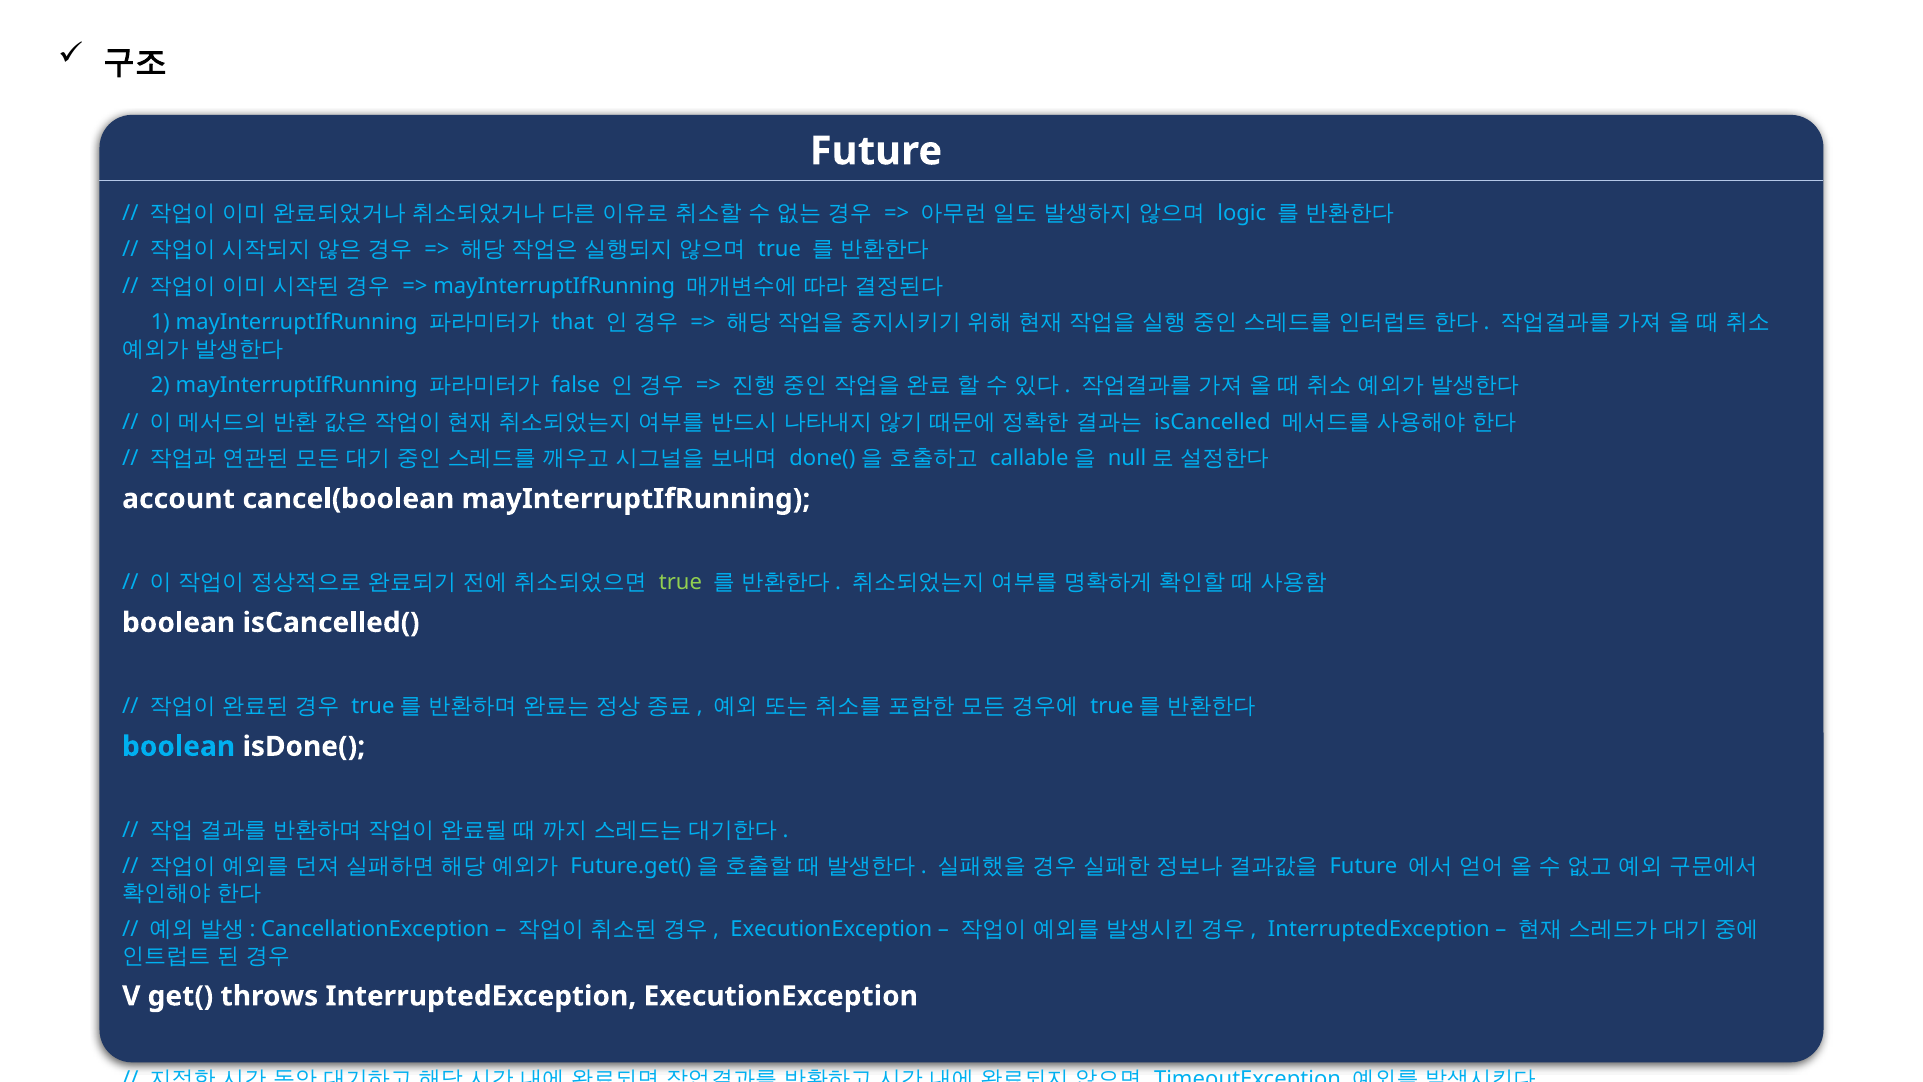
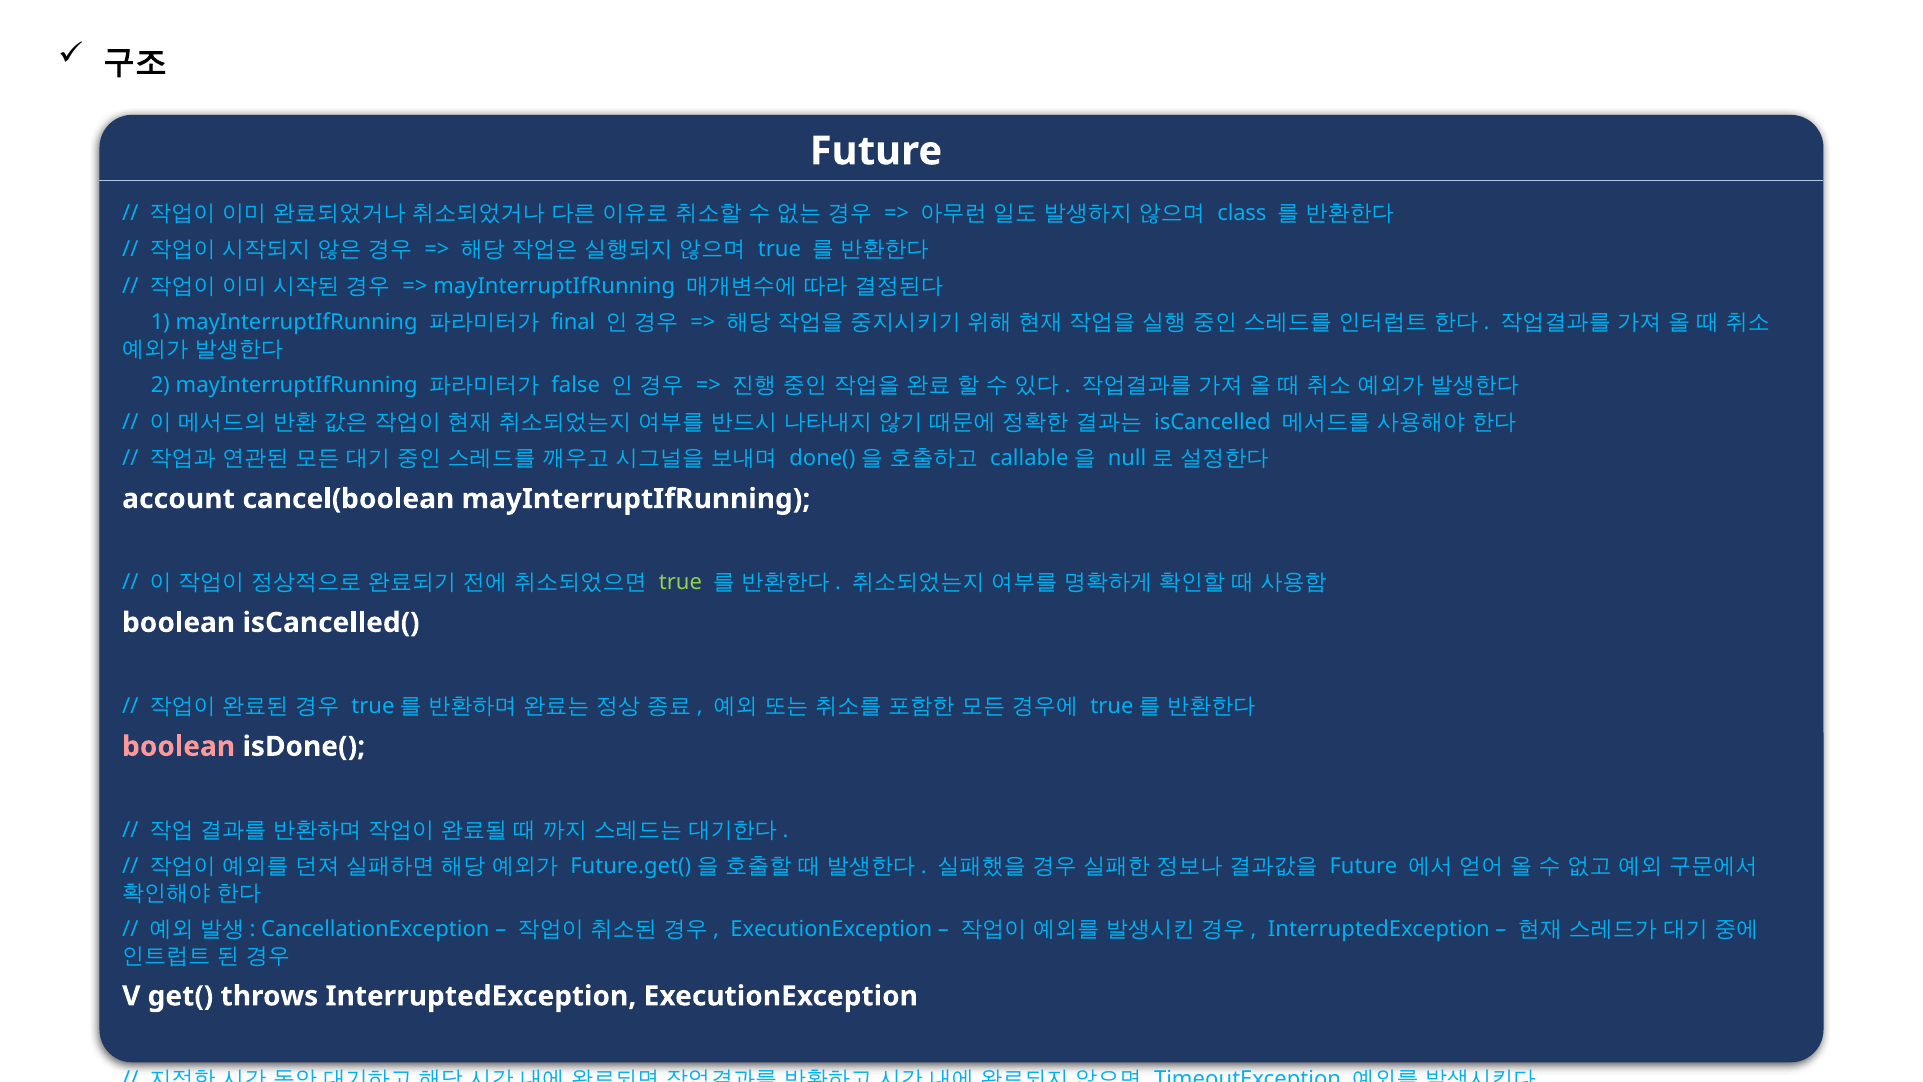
logic: logic -> class
that: that -> final
boolean at (179, 746) colour: light blue -> pink
